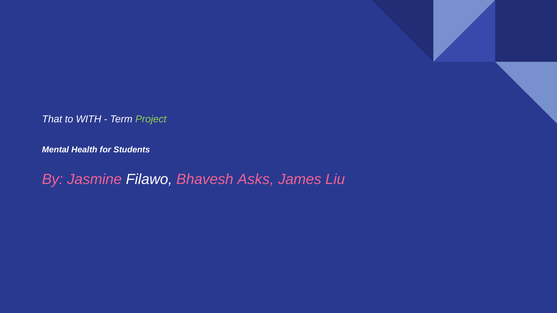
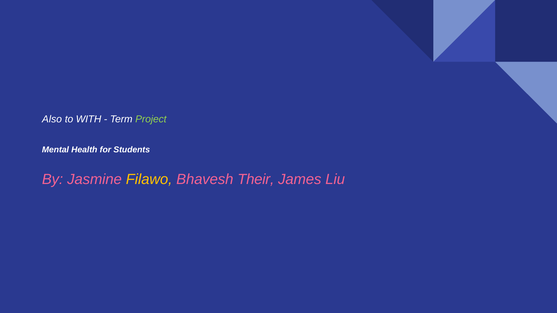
That: That -> Also
Filawo colour: white -> yellow
Asks: Asks -> Their
